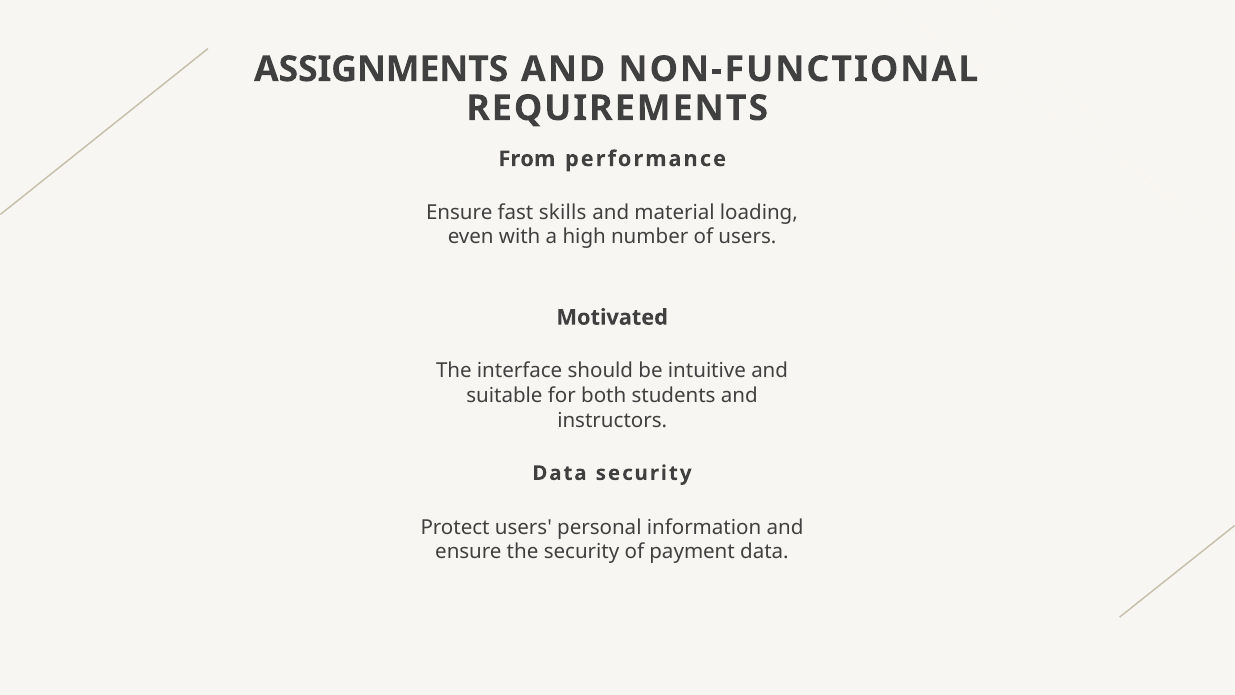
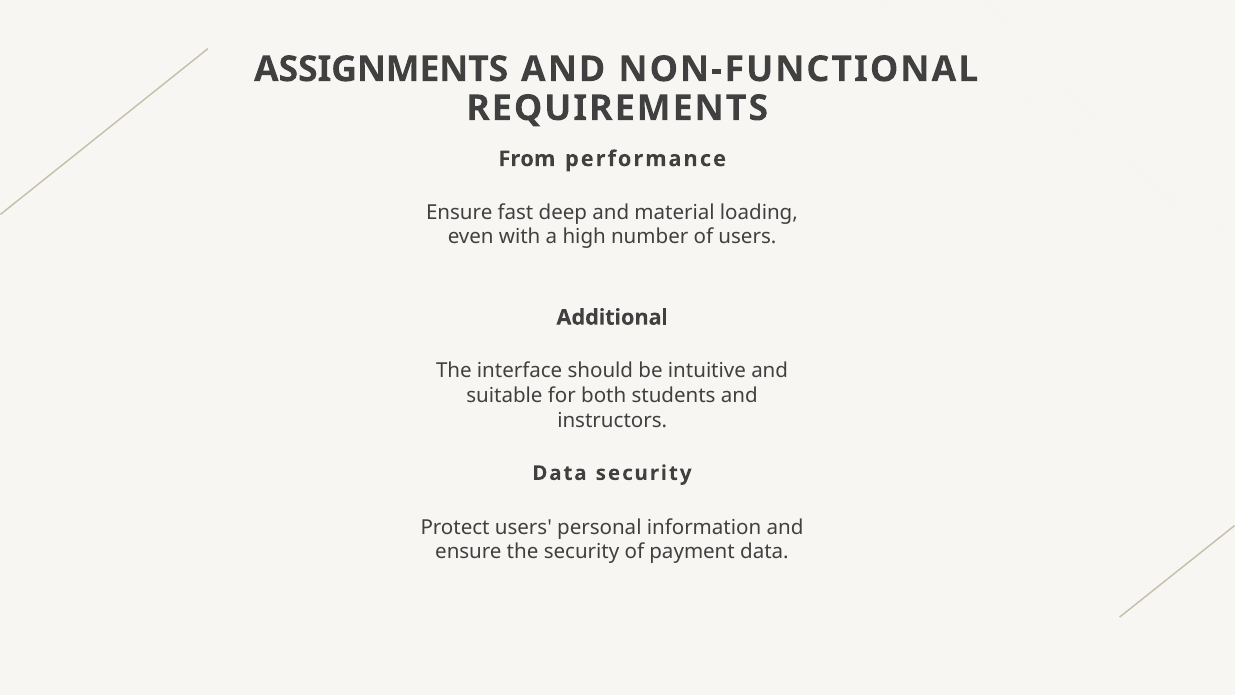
skills: skills -> deep
Motivated: Motivated -> Additional
